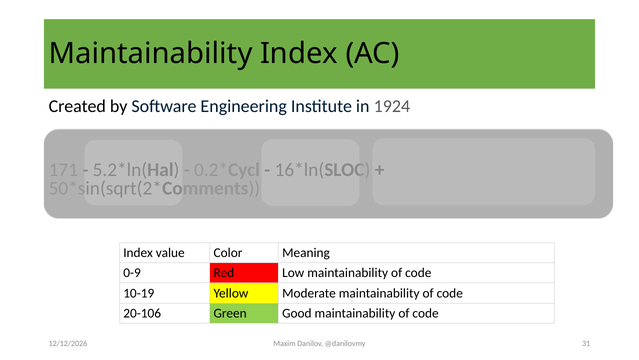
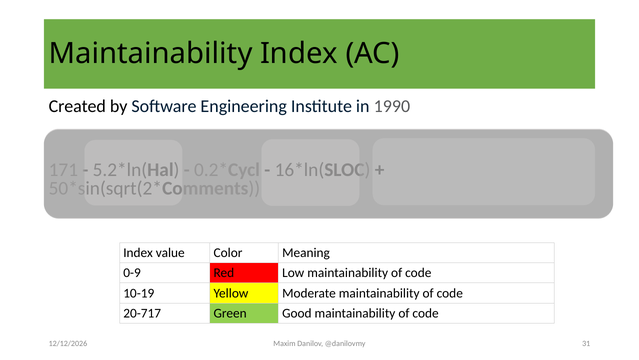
1924: 1924 -> 1990
20-106: 20-106 -> 20-717
